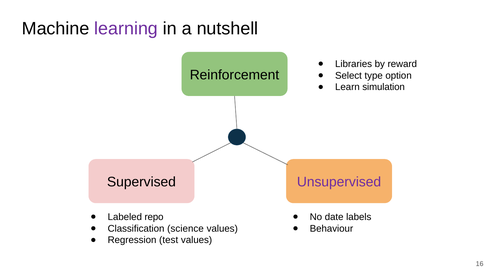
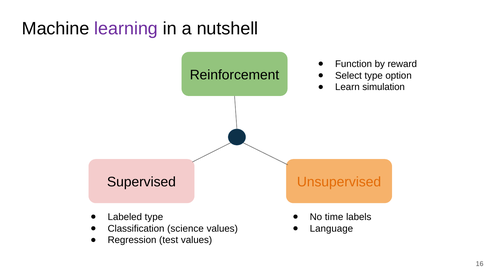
Libraries: Libraries -> Function
Unsupervised colour: purple -> orange
Labeled repo: repo -> type
date: date -> time
Behaviour: Behaviour -> Language
